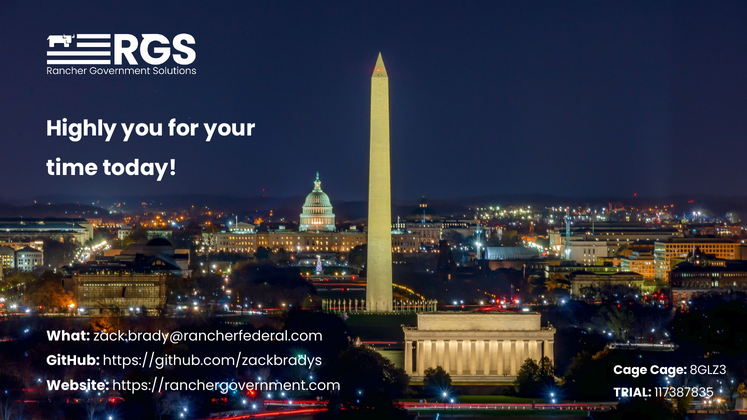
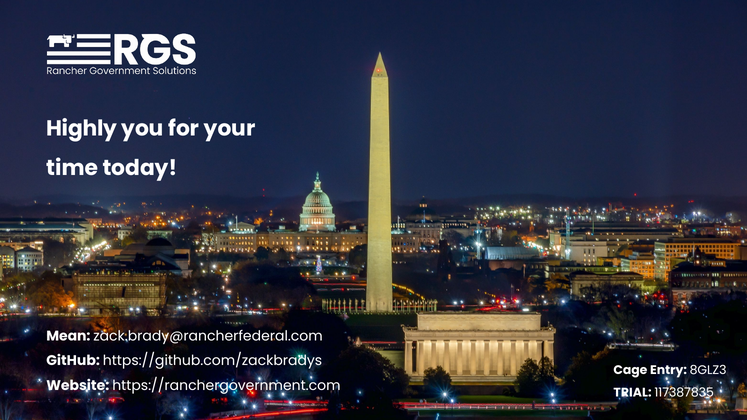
What: What -> Mean
Cage Cage: Cage -> Entry
